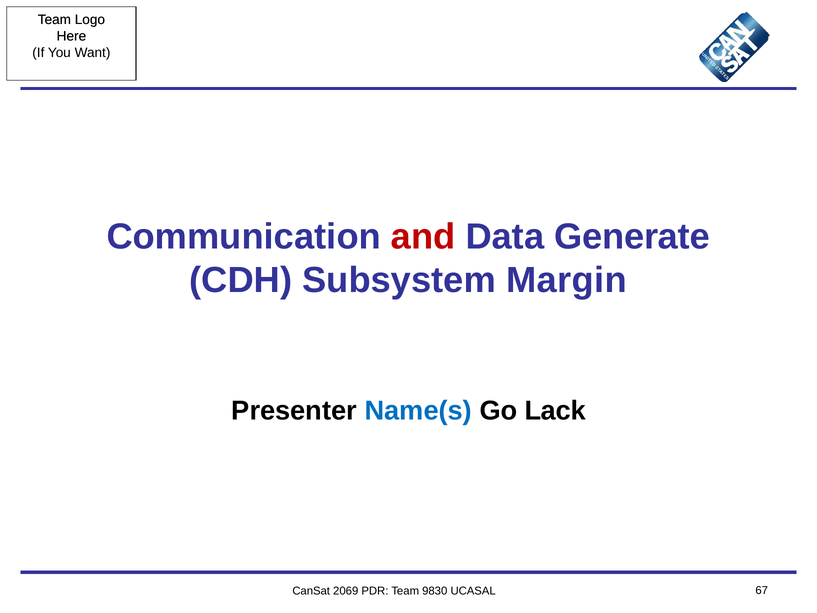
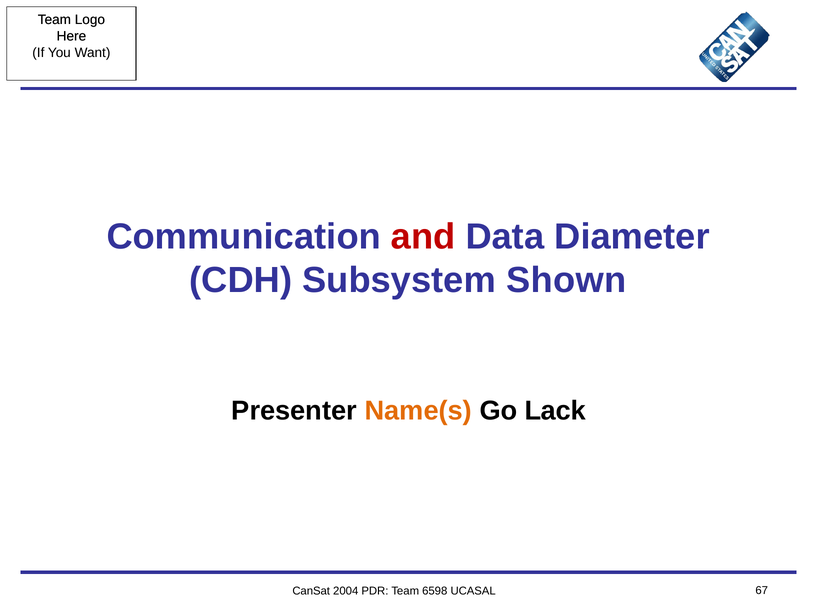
Generate: Generate -> Diameter
Margin: Margin -> Shown
Name(s colour: blue -> orange
2069: 2069 -> 2004
9830: 9830 -> 6598
